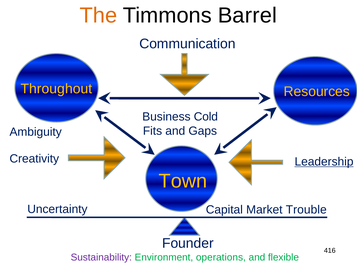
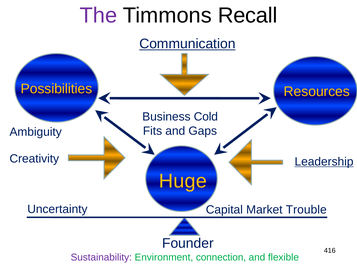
The colour: orange -> purple
Barrel: Barrel -> Recall
Communication underline: none -> present
Throughout: Throughout -> Possibilities
Town: Town -> Huge
operations: operations -> connection
